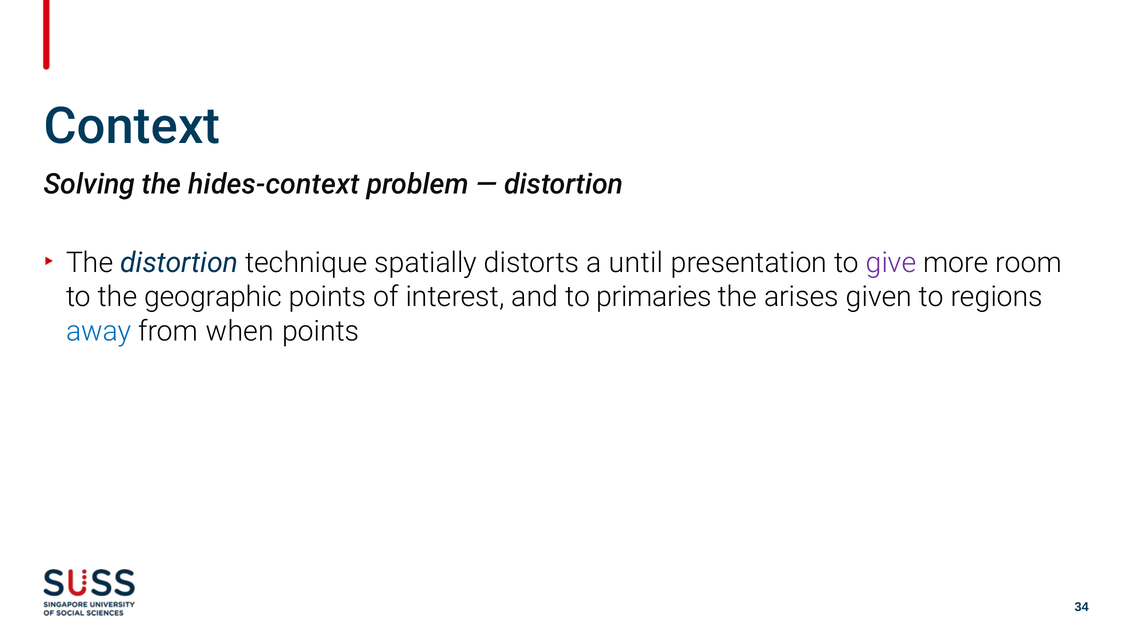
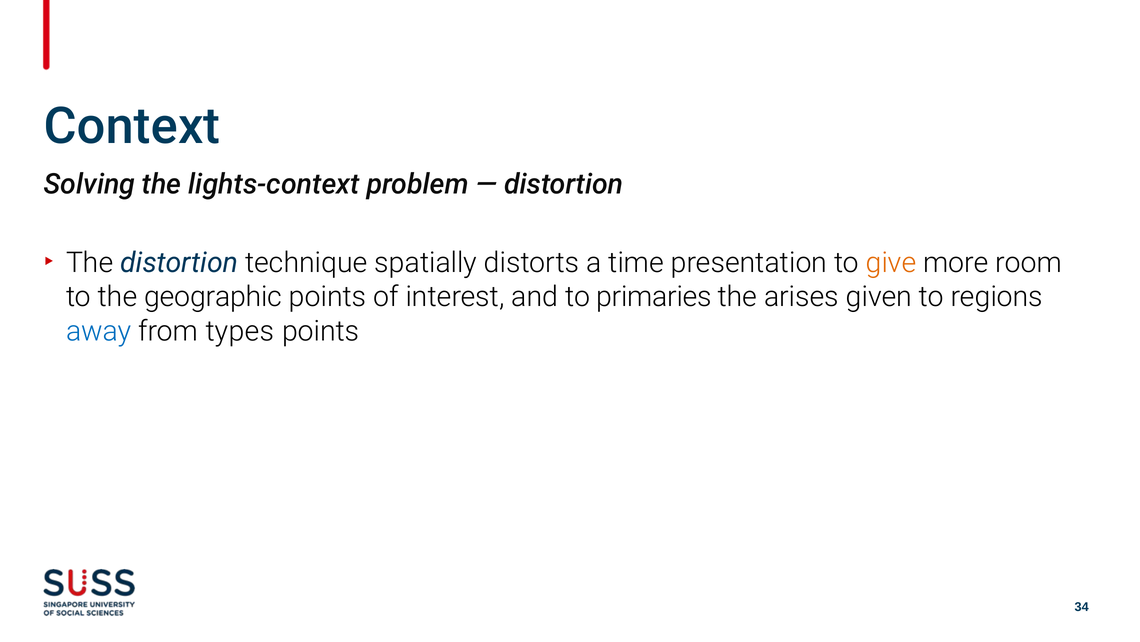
hides-context: hides-context -> lights-context
until: until -> time
give colour: purple -> orange
when: when -> types
